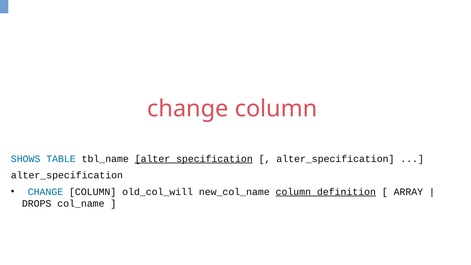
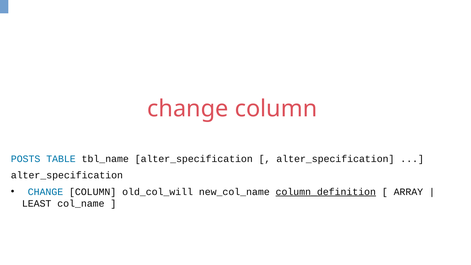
SHOWS: SHOWS -> POSTS
alter_specification at (194, 159) underline: present -> none
DROPS: DROPS -> LEAST
